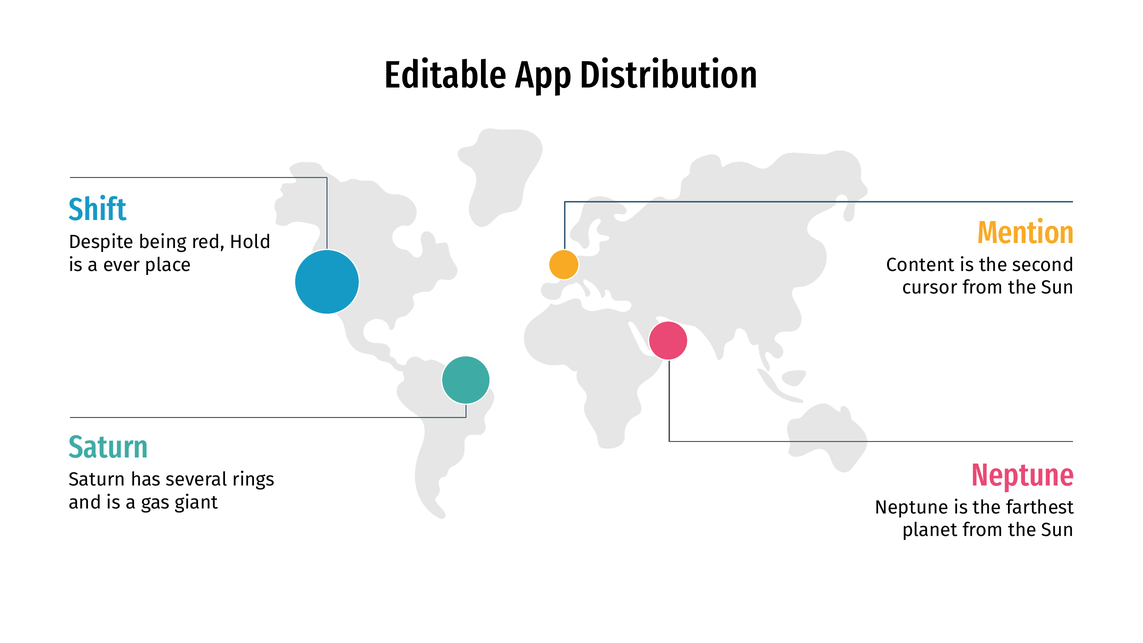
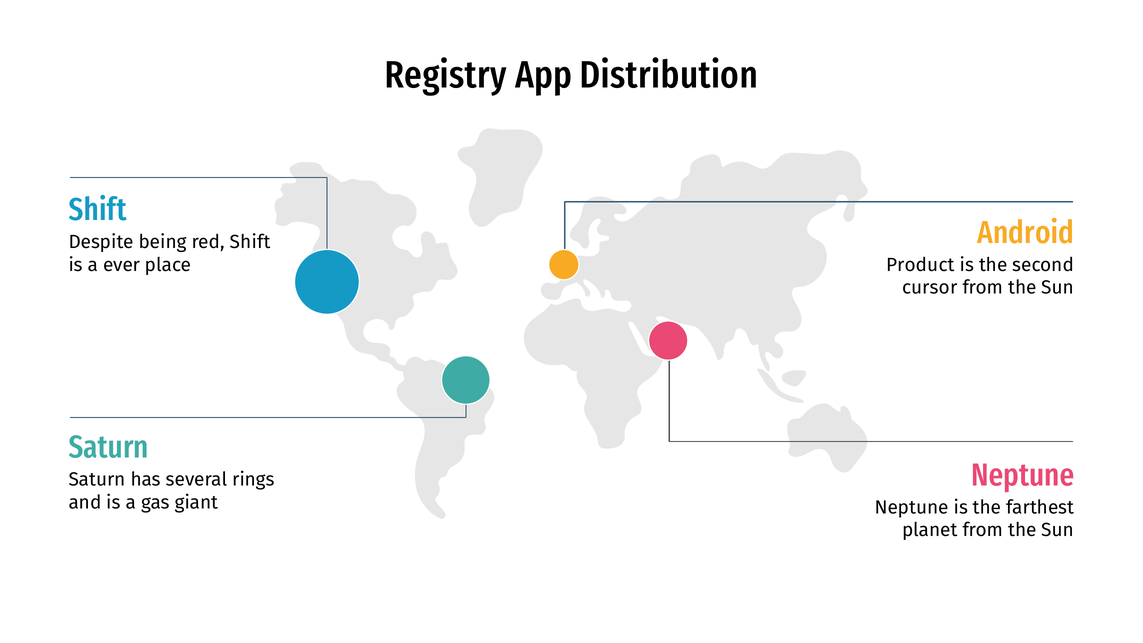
Editable: Editable -> Registry
Mention: Mention -> Android
red Hold: Hold -> Shift
Content: Content -> Product
